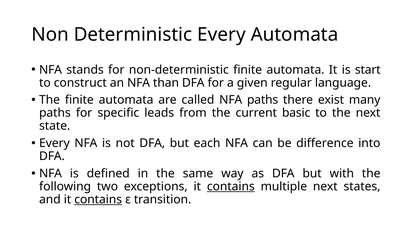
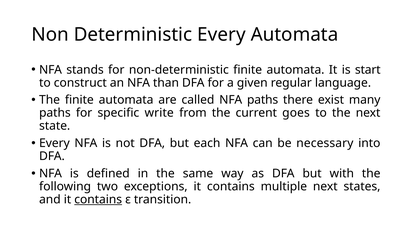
leads: leads -> write
basic: basic -> goes
difference: difference -> necessary
contains at (231, 186) underline: present -> none
